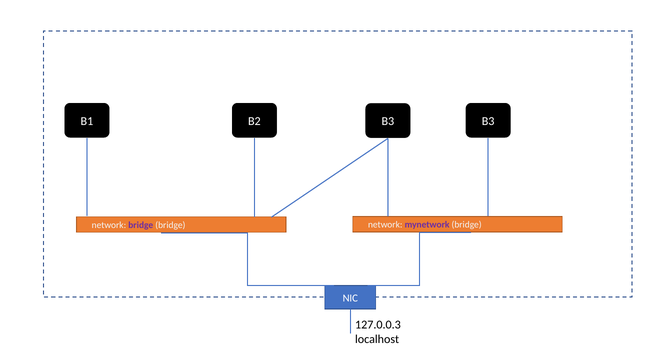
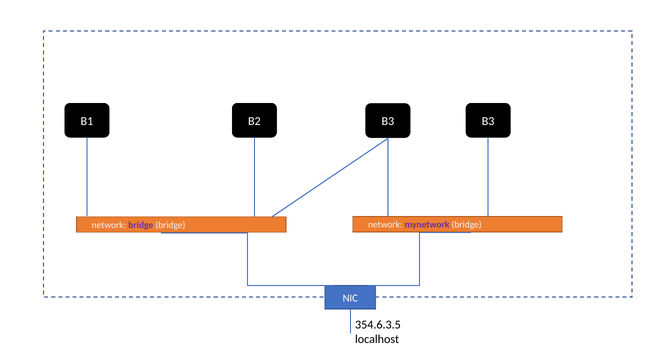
127.0.0.3: 127.0.0.3 -> 354.6.3.5
